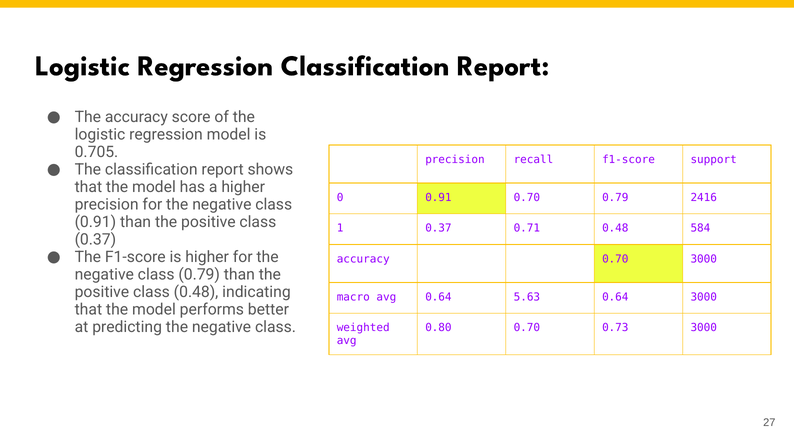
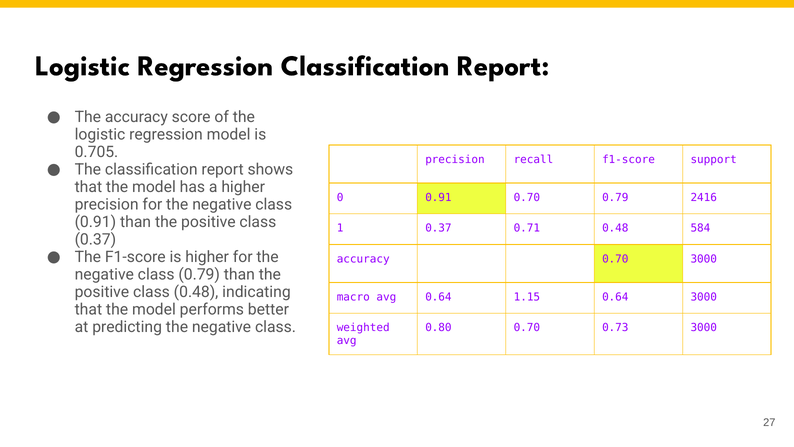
5.63: 5.63 -> 1.15
